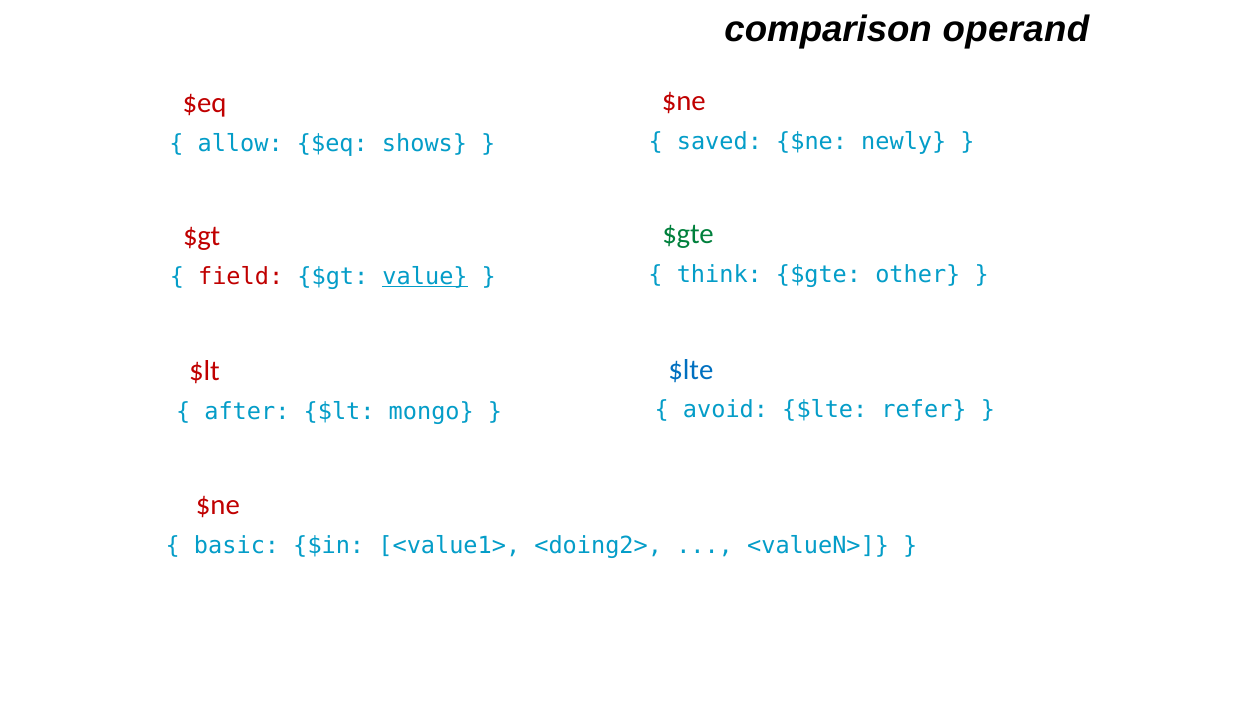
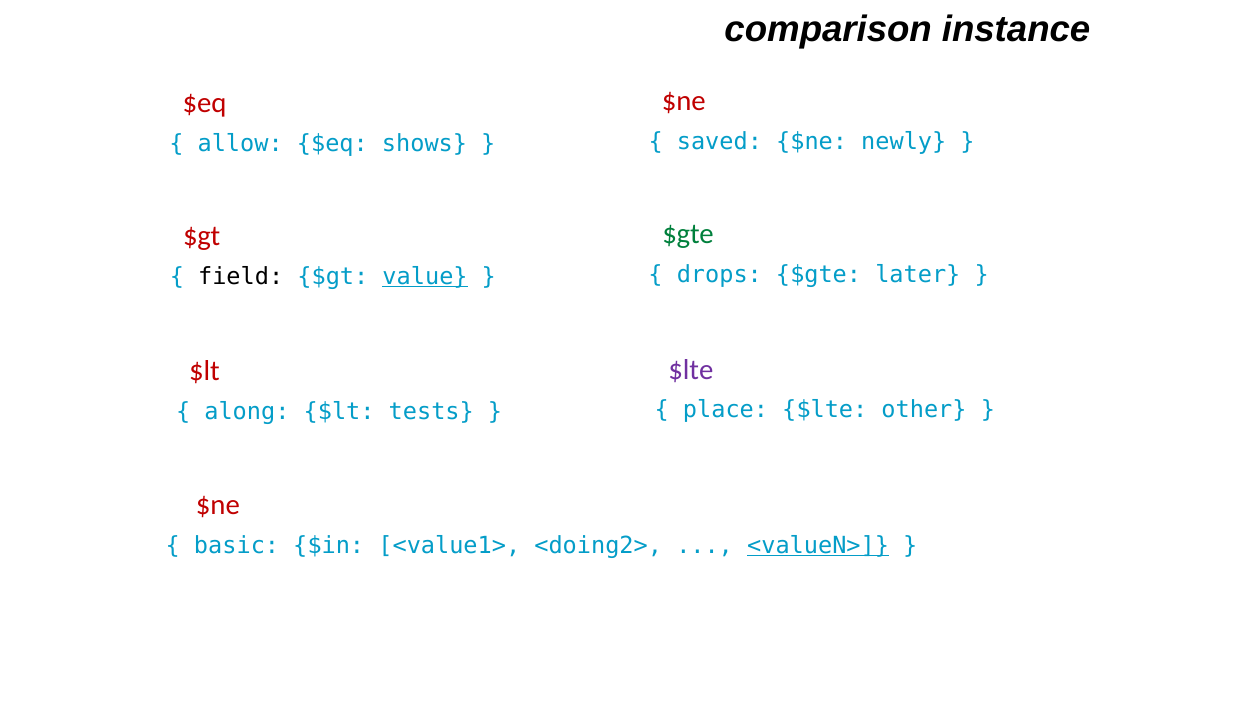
operand: operand -> instance
think: think -> drops
other: other -> later
field colour: red -> black
$lte at (691, 370) colour: blue -> purple
avoid: avoid -> place
refer: refer -> other
after: after -> along
mongo: mongo -> tests
<valueN> underline: none -> present
